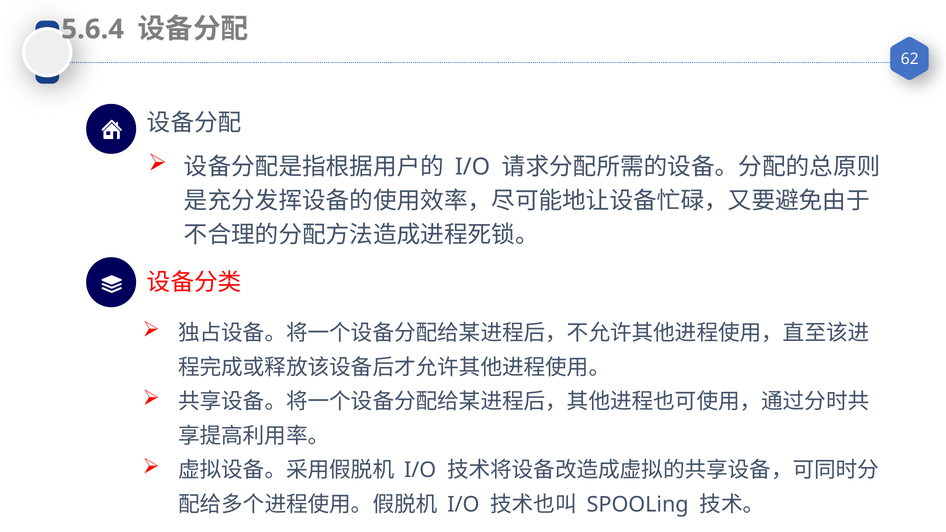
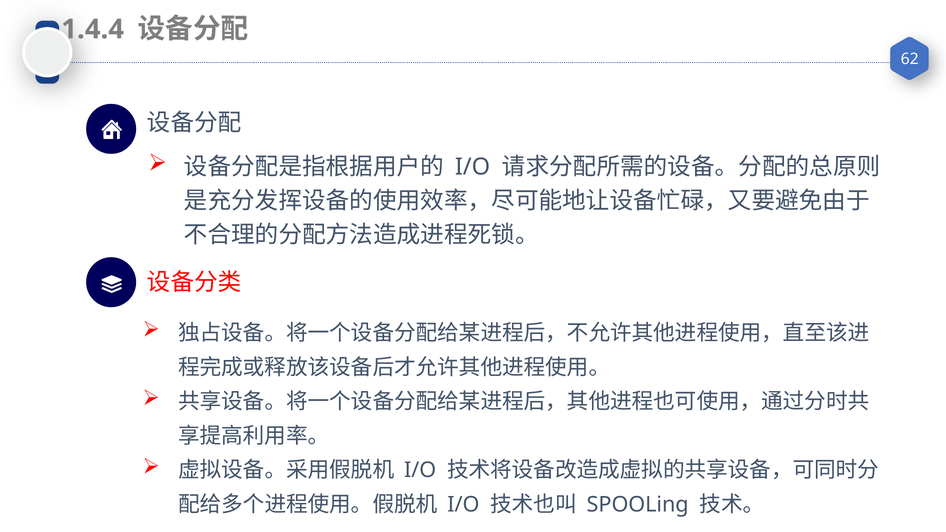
5.6.4: 5.6.4 -> 1.4.4
